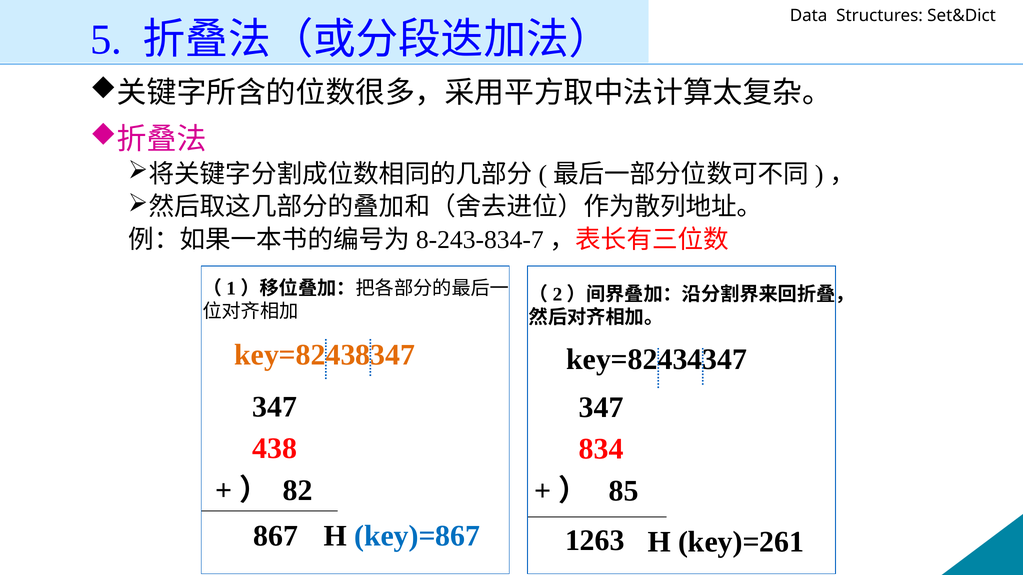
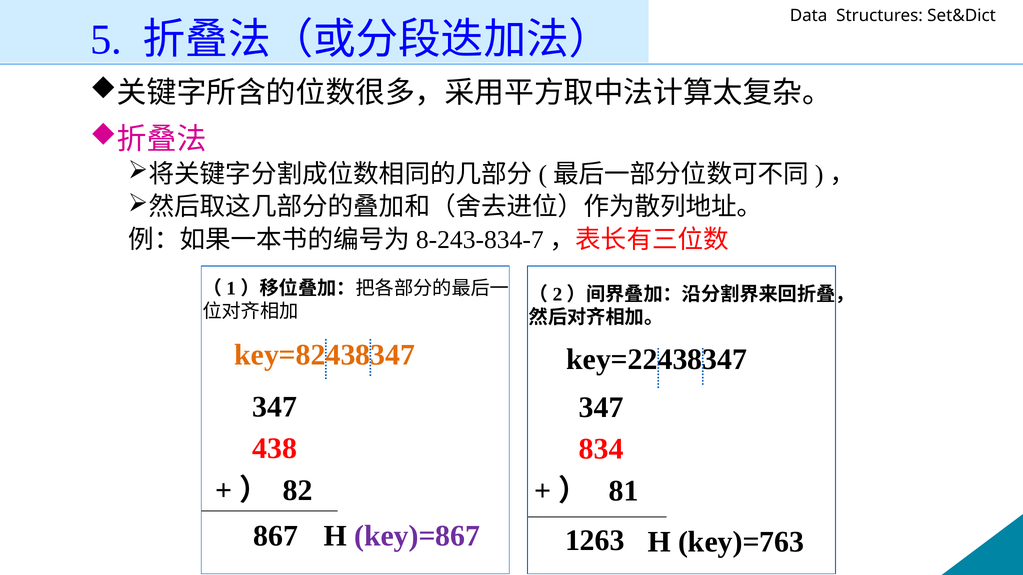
key=82434347: key=82434347 -> key=22438347
85: 85 -> 81
key)=867 colour: blue -> purple
key)=261: key)=261 -> key)=763
